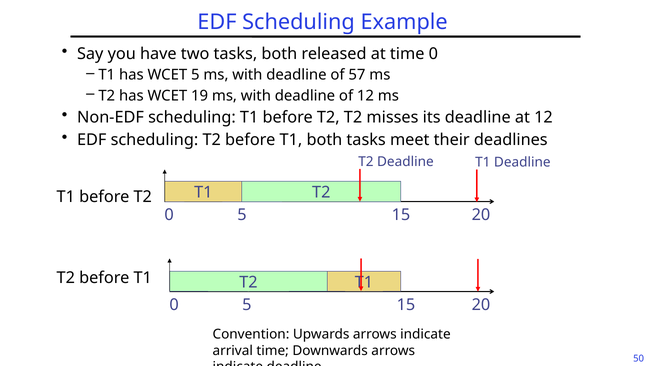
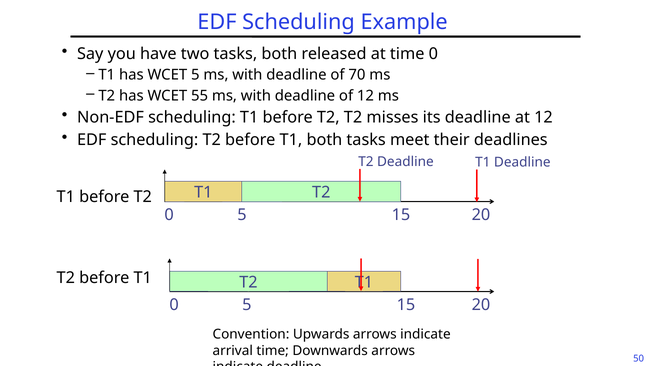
57: 57 -> 70
19: 19 -> 55
